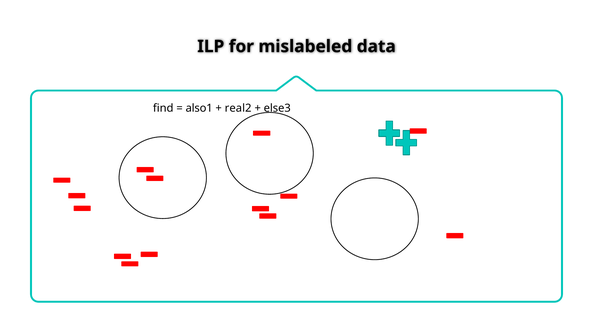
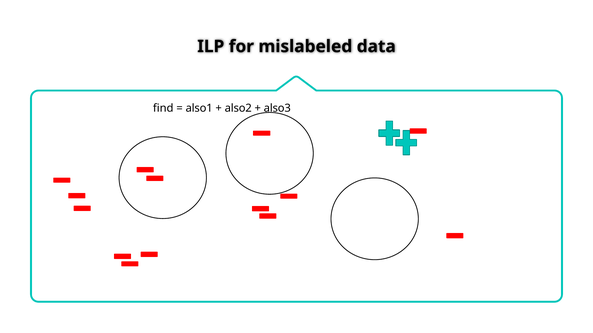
real2: real2 -> also2
else3: else3 -> also3
